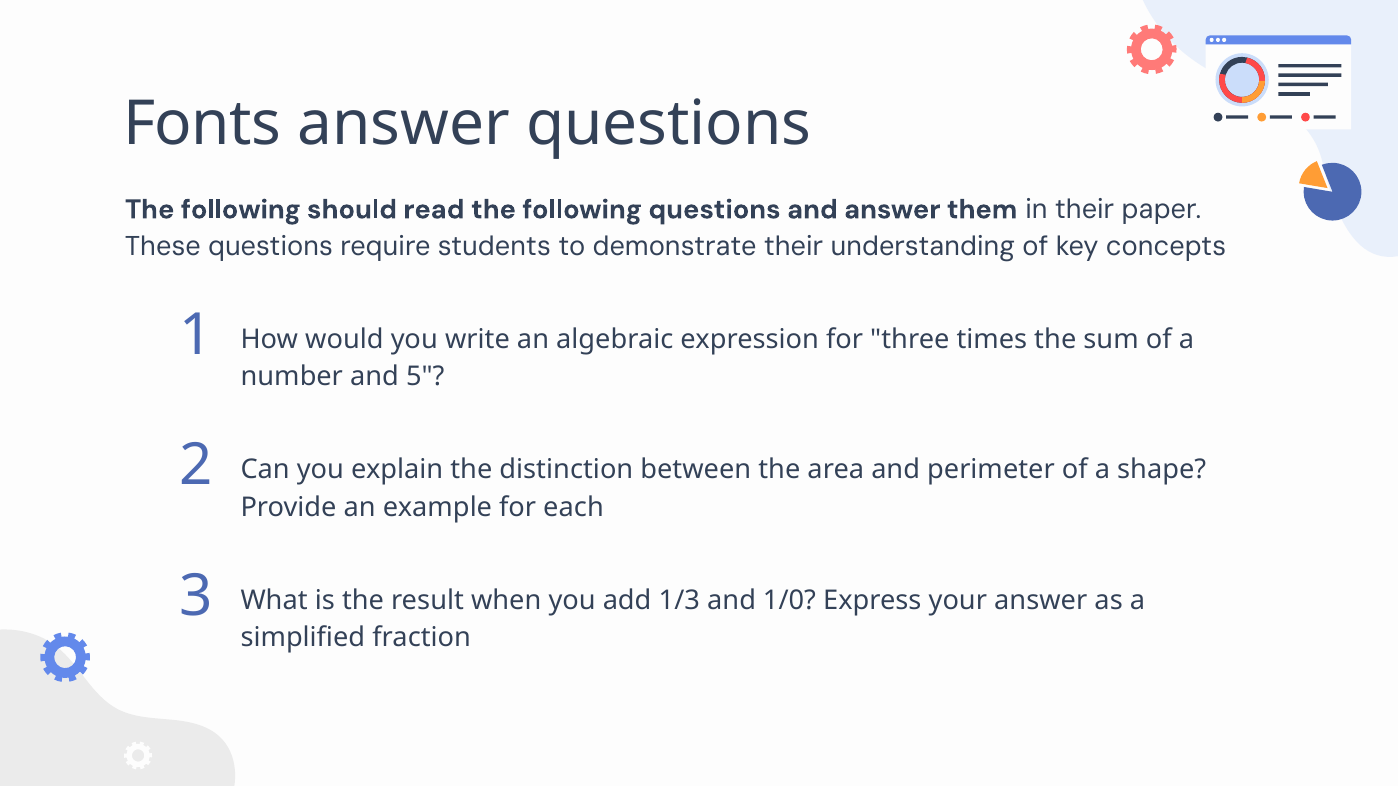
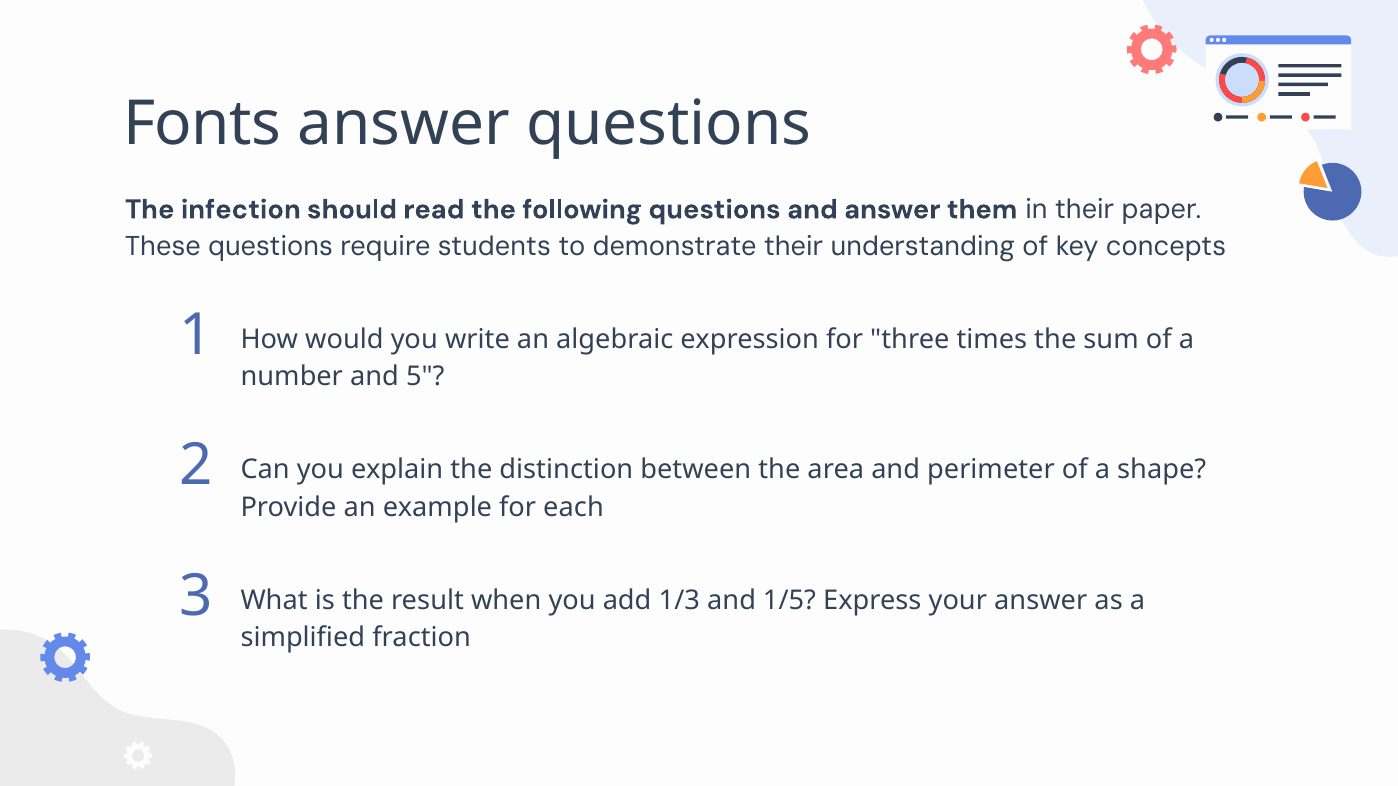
following at (241, 209): following -> infection
1/0: 1/0 -> 1/5
